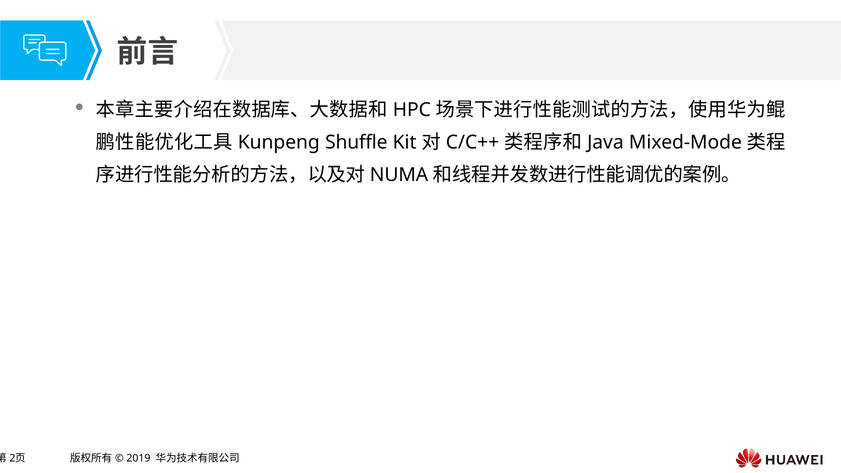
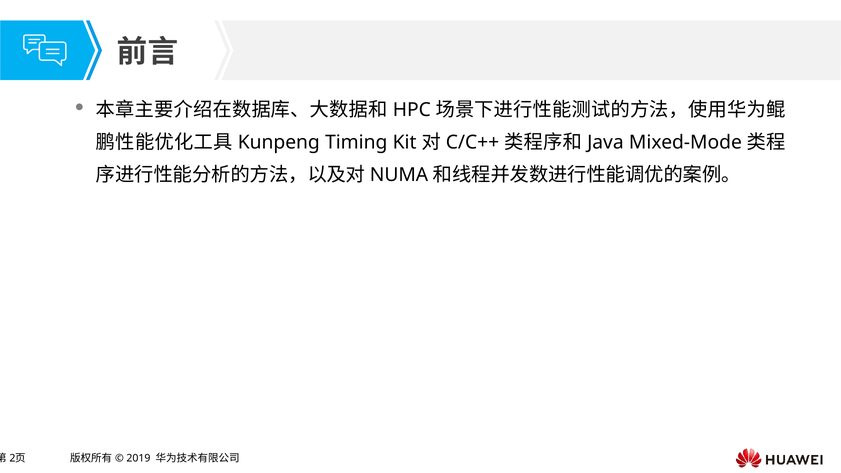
Shuffle: Shuffle -> Timing
